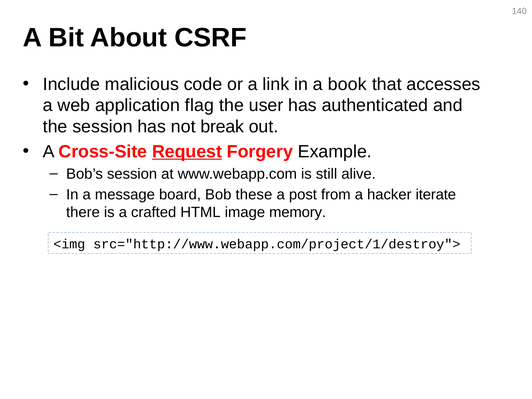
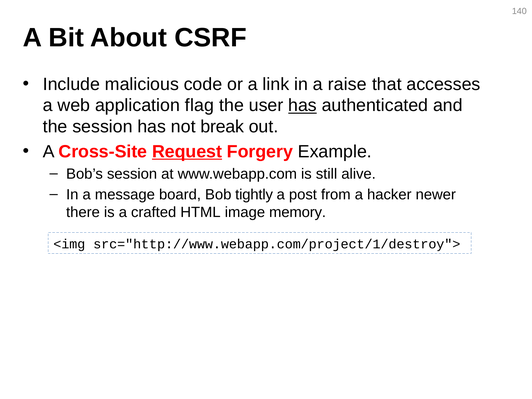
book: book -> raise
has at (303, 105) underline: none -> present
these: these -> tightly
iterate: iterate -> newer
